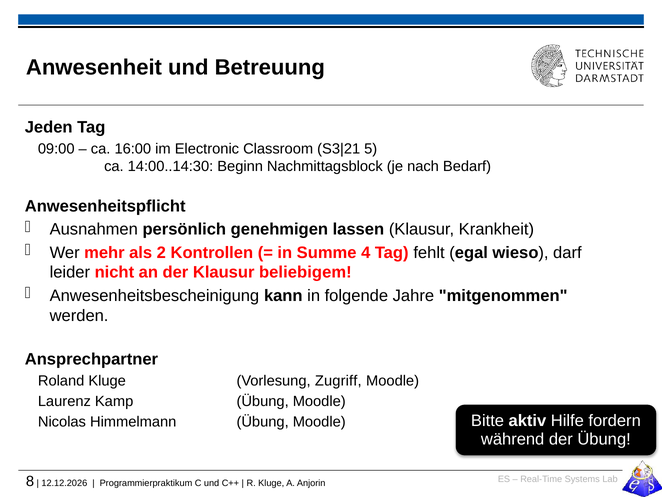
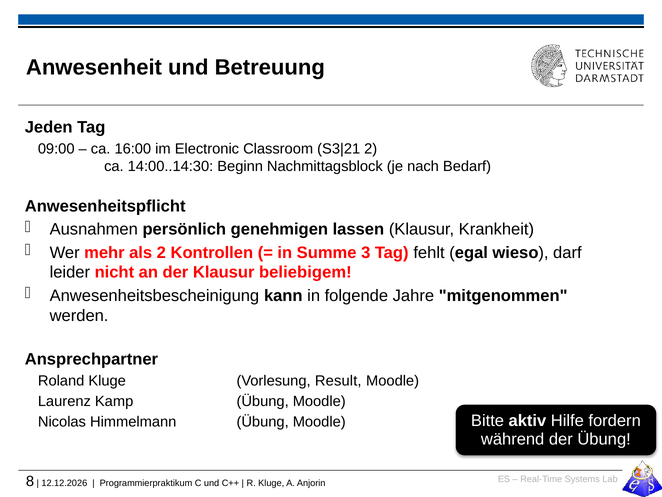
5 at (371, 149): 5 -> 2
4: 4 -> 3
Zugriff: Zugriff -> Result
